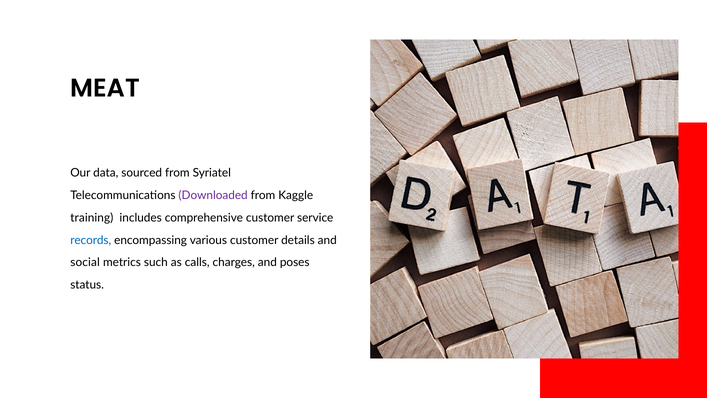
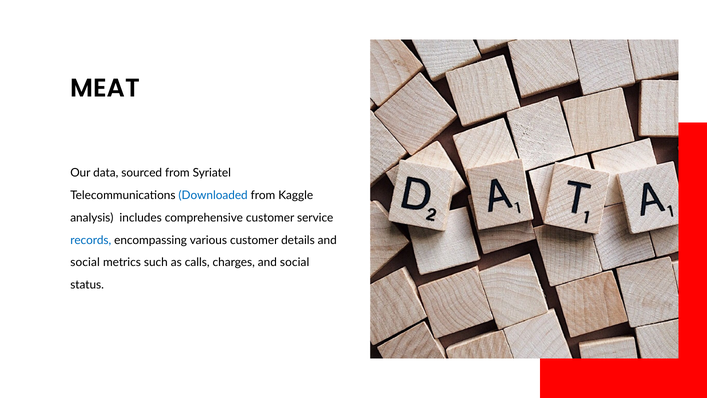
Downloaded colour: purple -> blue
training: training -> analysis
charges and poses: poses -> social
